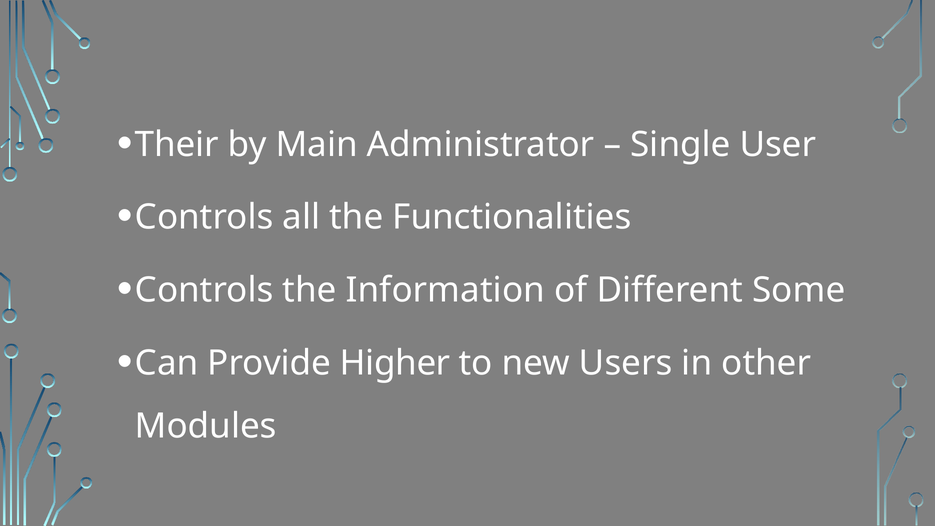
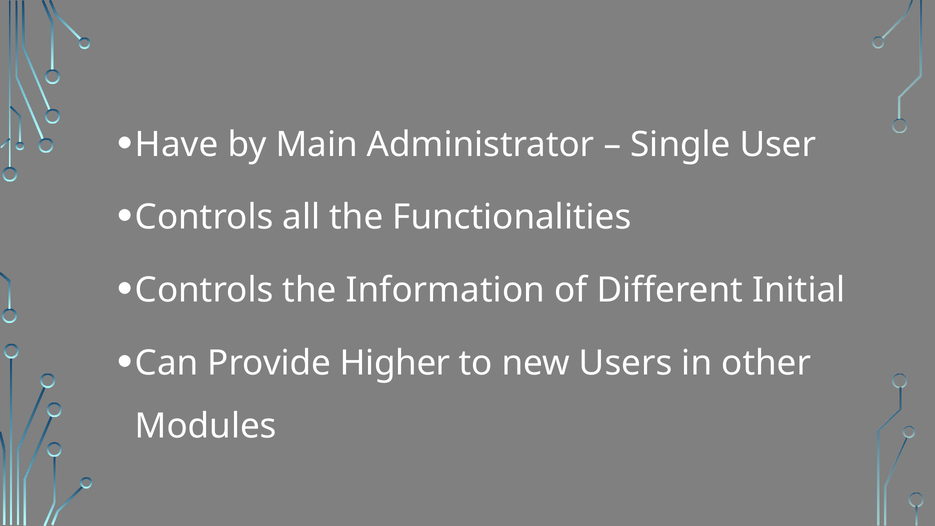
Their: Their -> Have
Some: Some -> Initial
